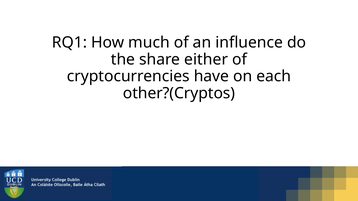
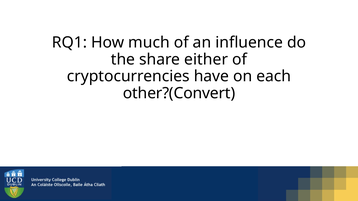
other?(Cryptos: other?(Cryptos -> other?(Convert
